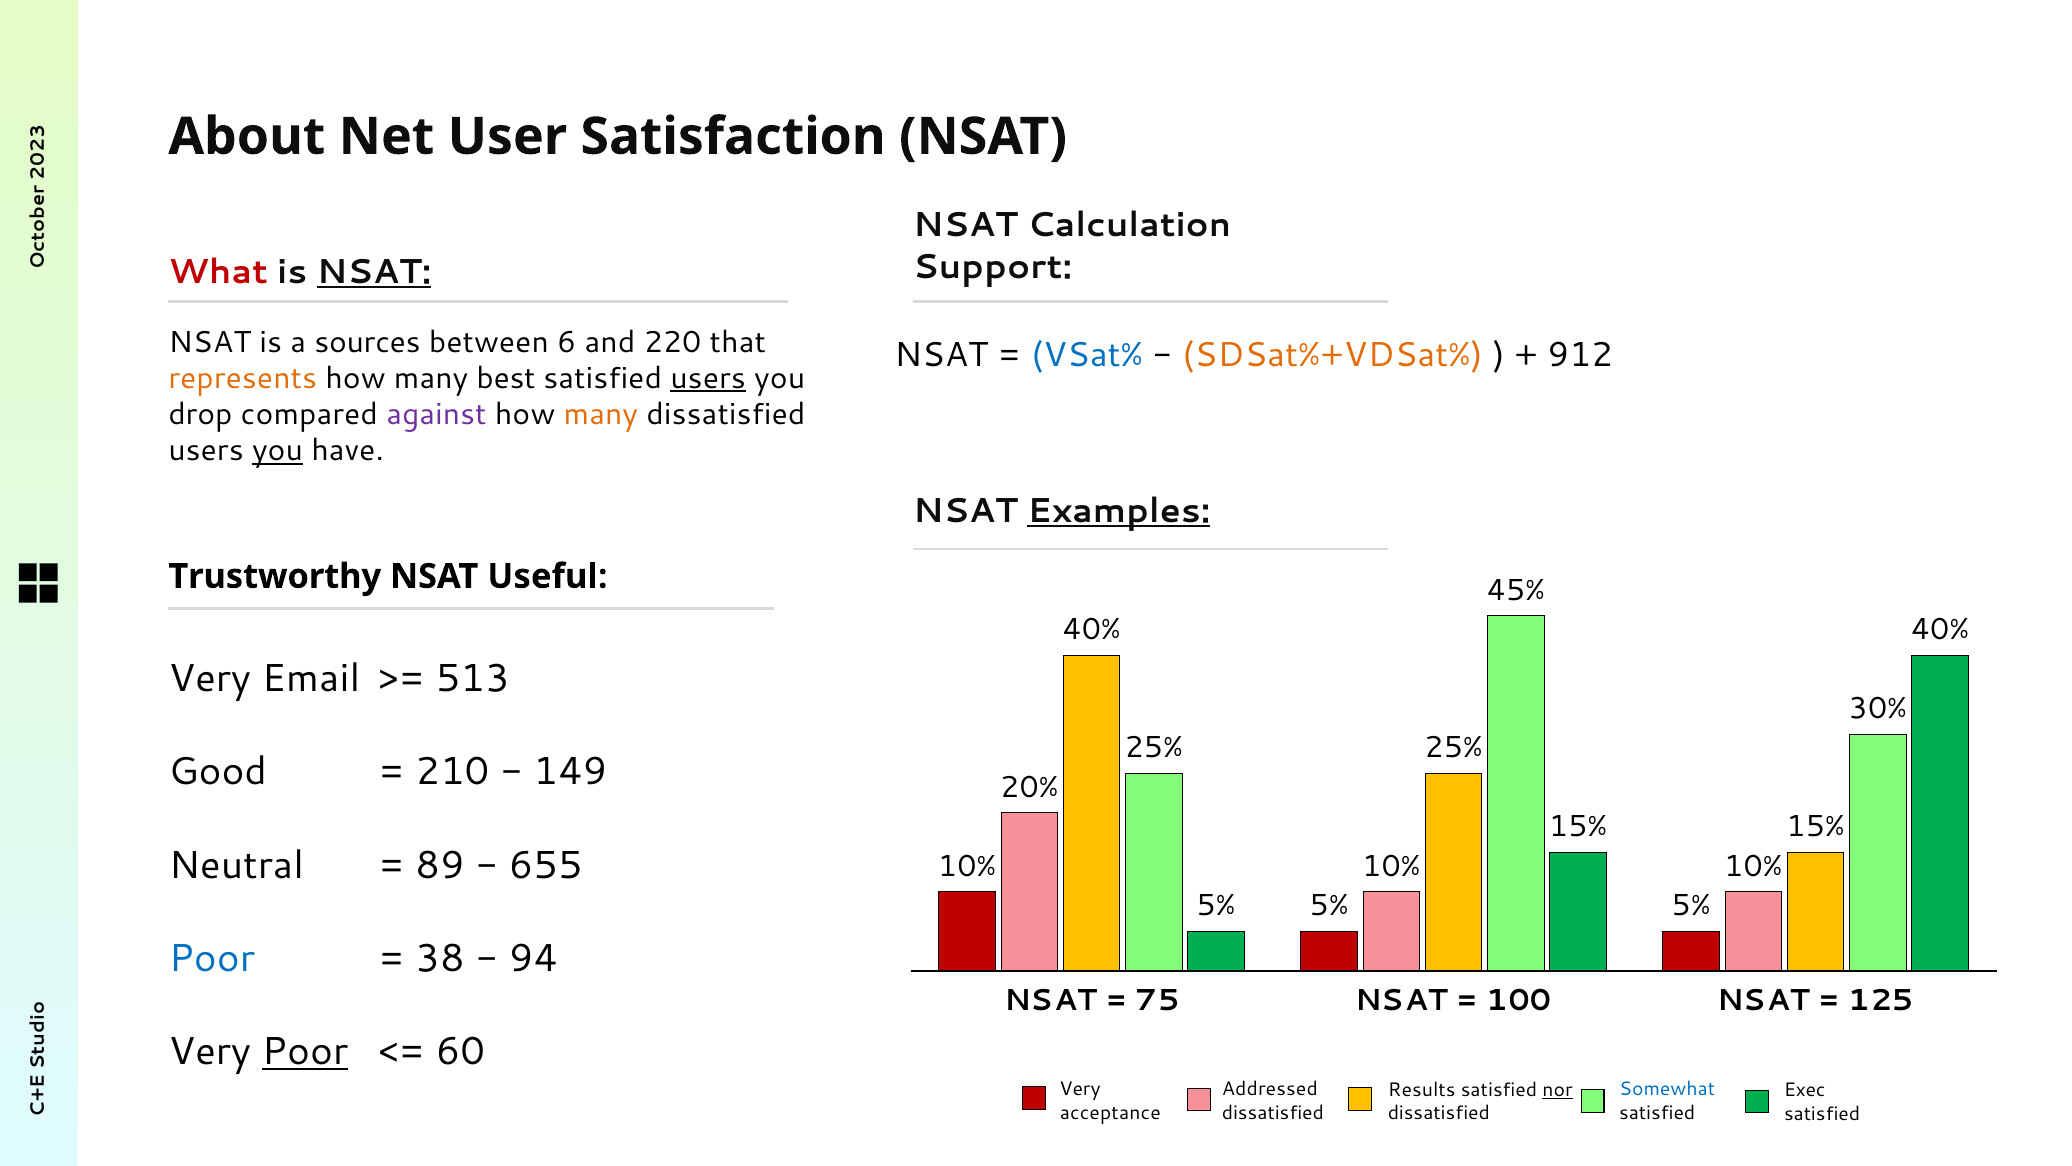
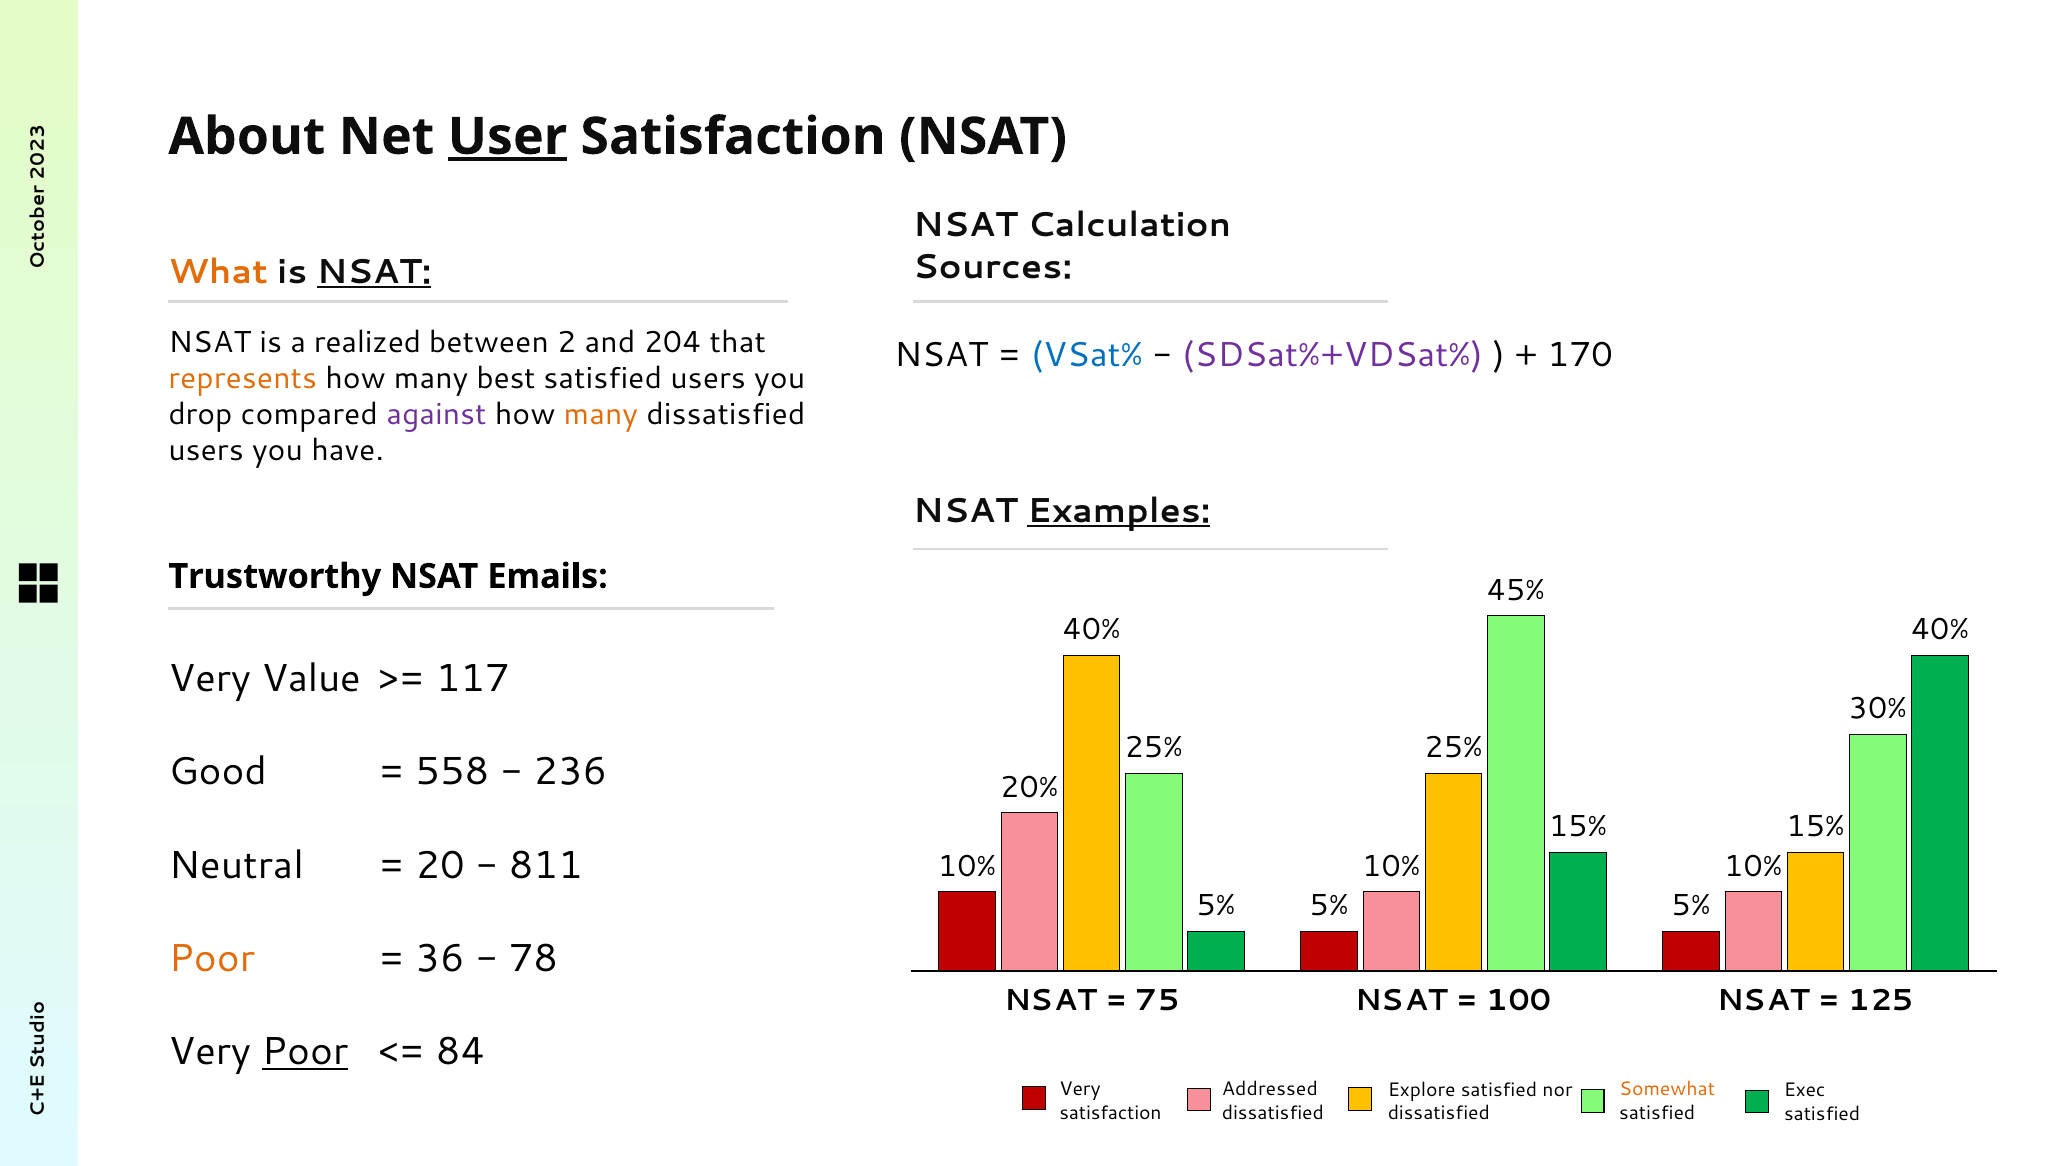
User underline: none -> present
Support: Support -> Sources
What colour: red -> orange
sources: sources -> realized
between 6: 6 -> 2
220: 220 -> 204
SDSat%+VDSat% colour: orange -> purple
912: 912 -> 170
users at (708, 378) underline: present -> none
you at (278, 451) underline: present -> none
Useful: Useful -> Emails
Email: Email -> Value
513: 513 -> 117
210: 210 -> 558
149: 149 -> 236
89: 89 -> 20
655: 655 -> 811
Poor at (212, 958) colour: blue -> orange
38: 38 -> 36
94: 94 -> 78
60: 60 -> 84
Somewhat colour: blue -> orange
Results: Results -> Explore
nor underline: present -> none
acceptance at (1110, 1112): acceptance -> satisfaction
